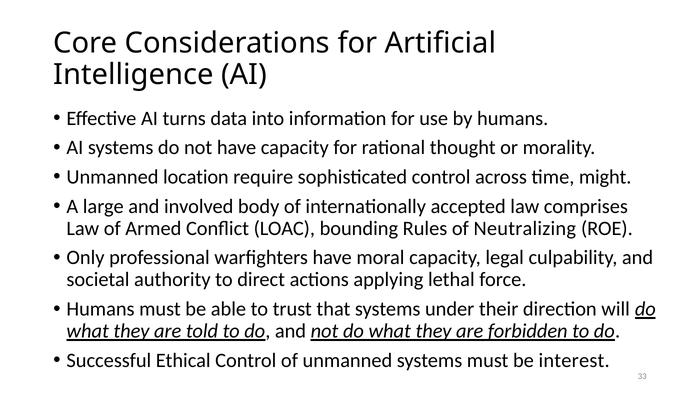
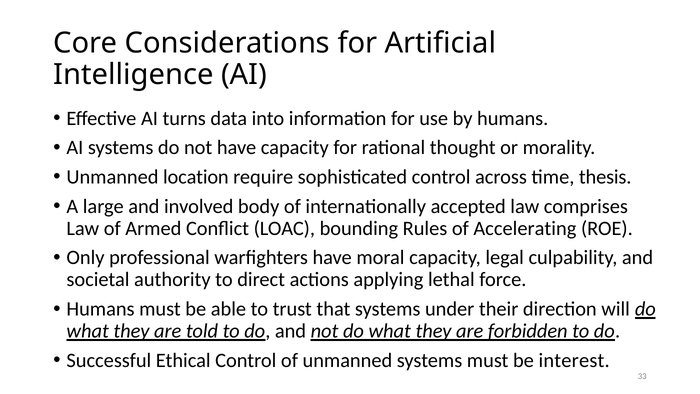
might: might -> thesis
Neutralizing: Neutralizing -> Accelerating
